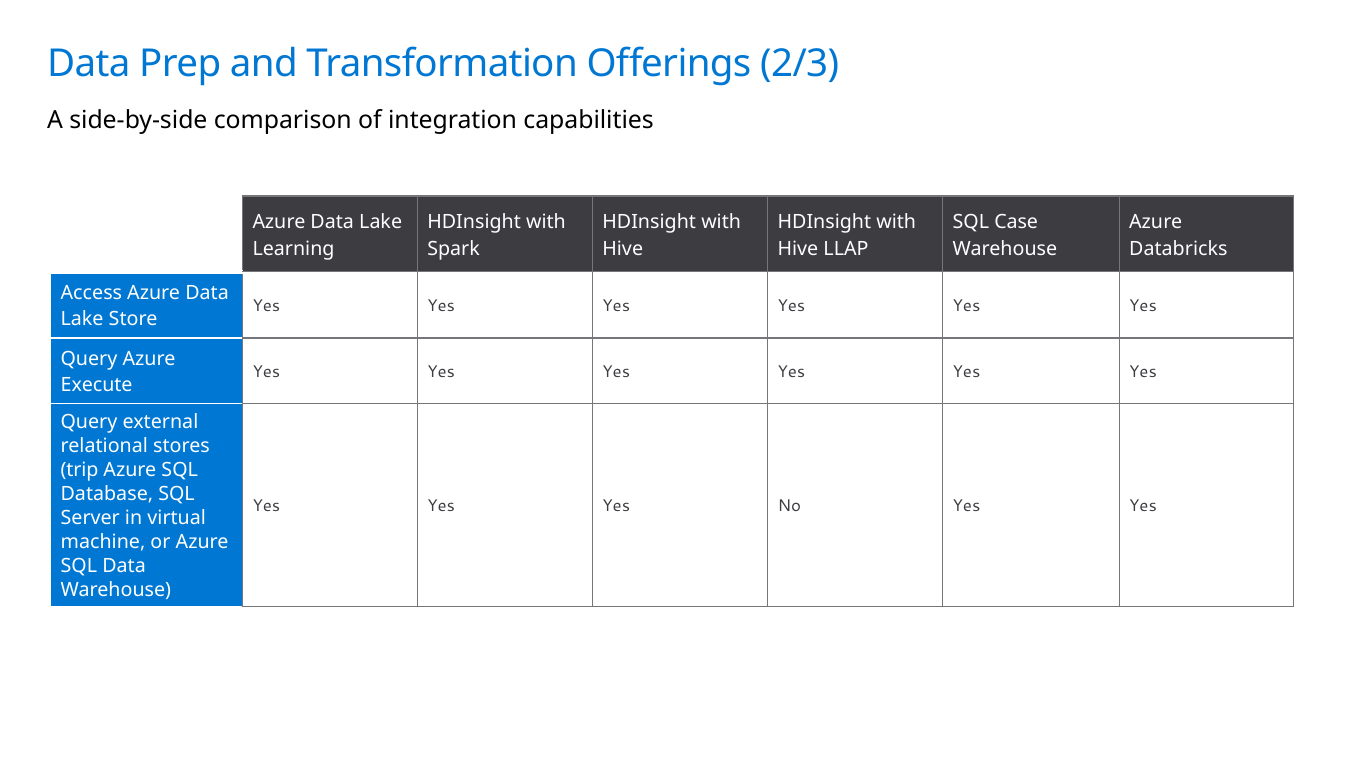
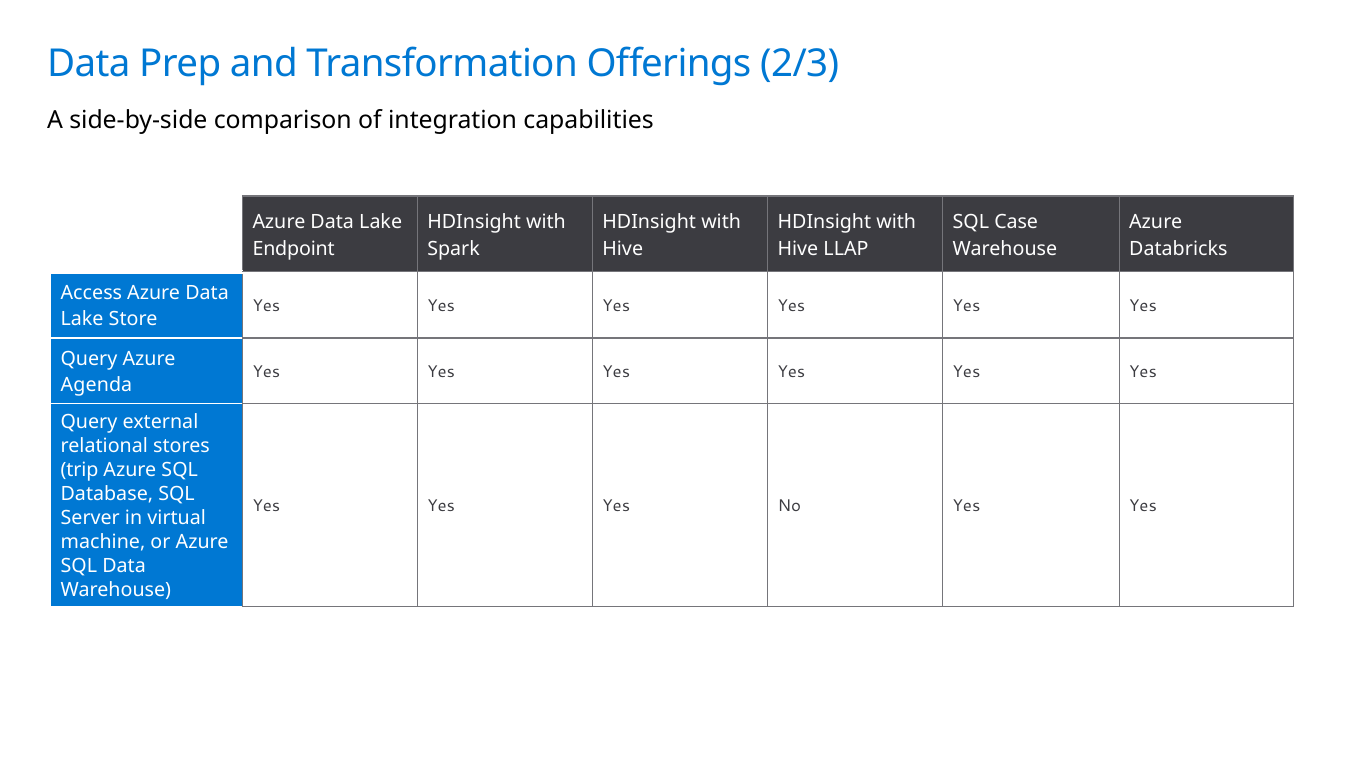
Learning: Learning -> Endpoint
Execute: Execute -> Agenda
